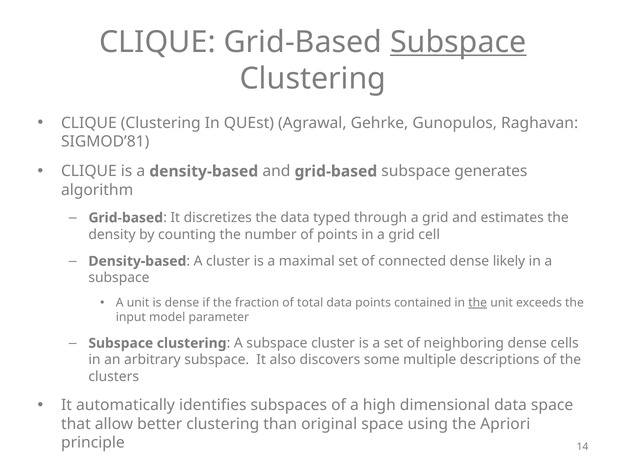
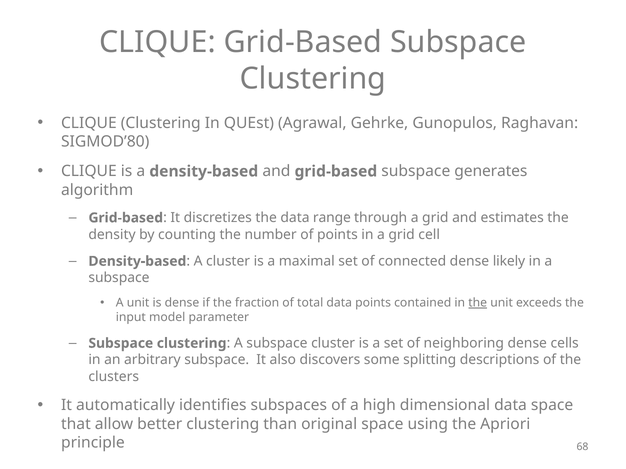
Subspace at (458, 42) underline: present -> none
SIGMOD’81: SIGMOD’81 -> SIGMOD’80
typed: typed -> range
multiple: multiple -> splitting
14: 14 -> 68
